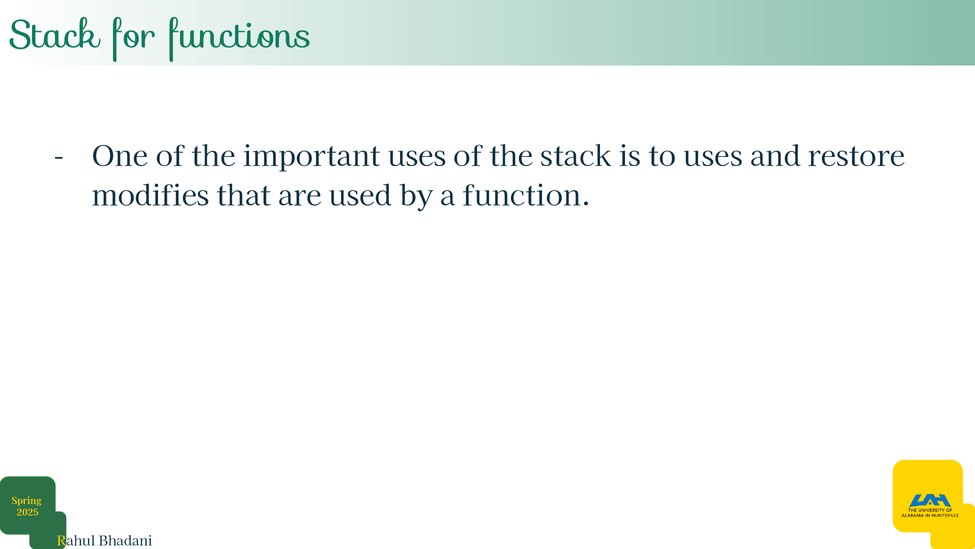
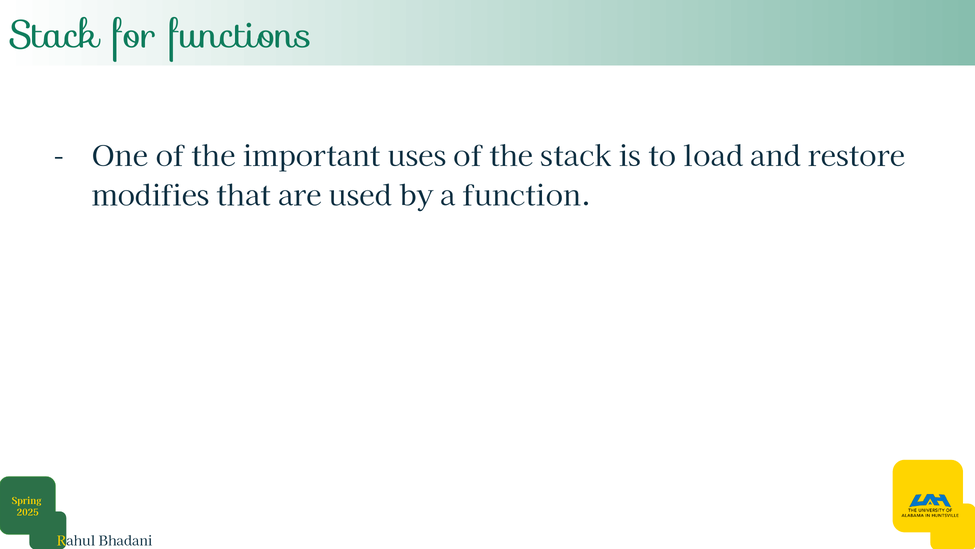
to uses: uses -> load
